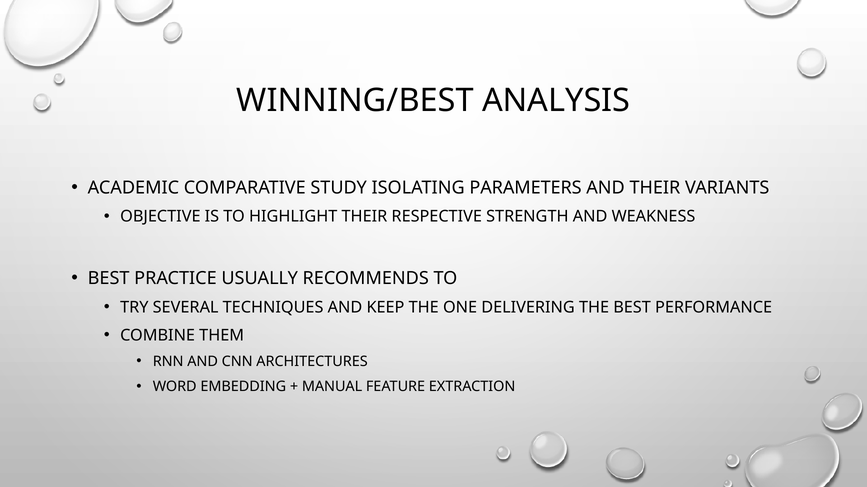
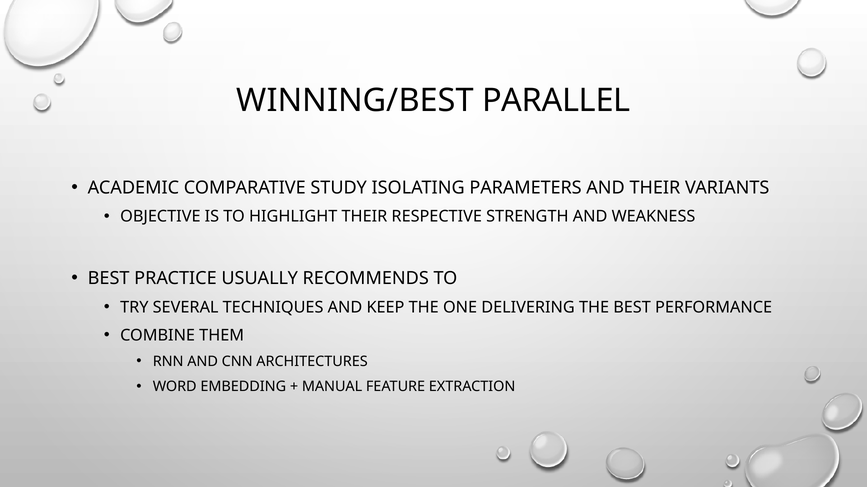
ANALYSIS: ANALYSIS -> PARALLEL
